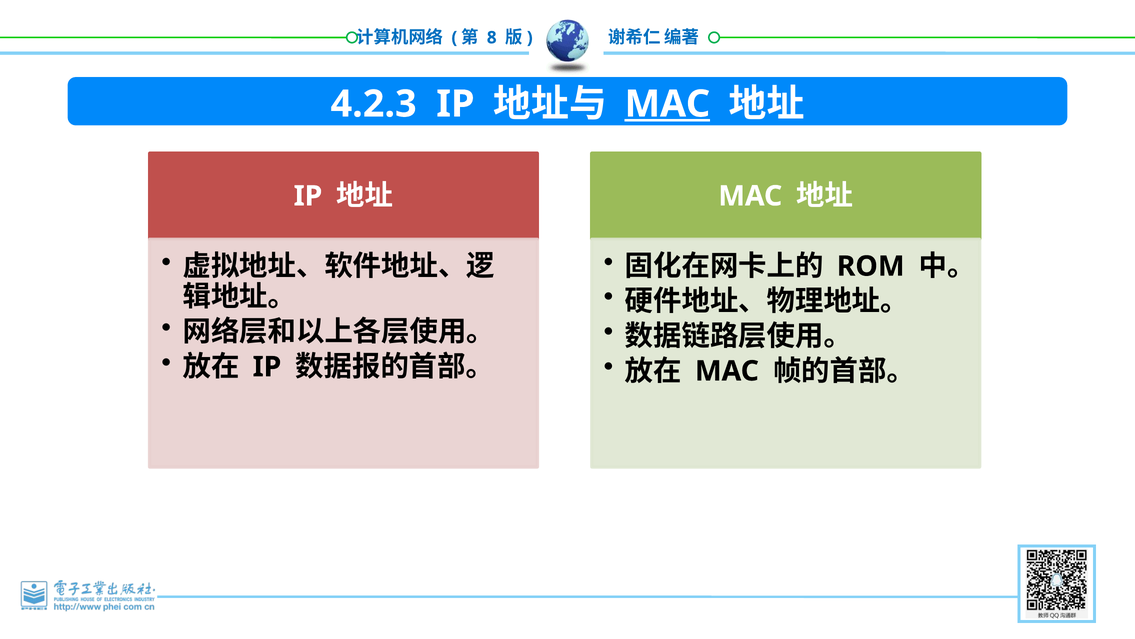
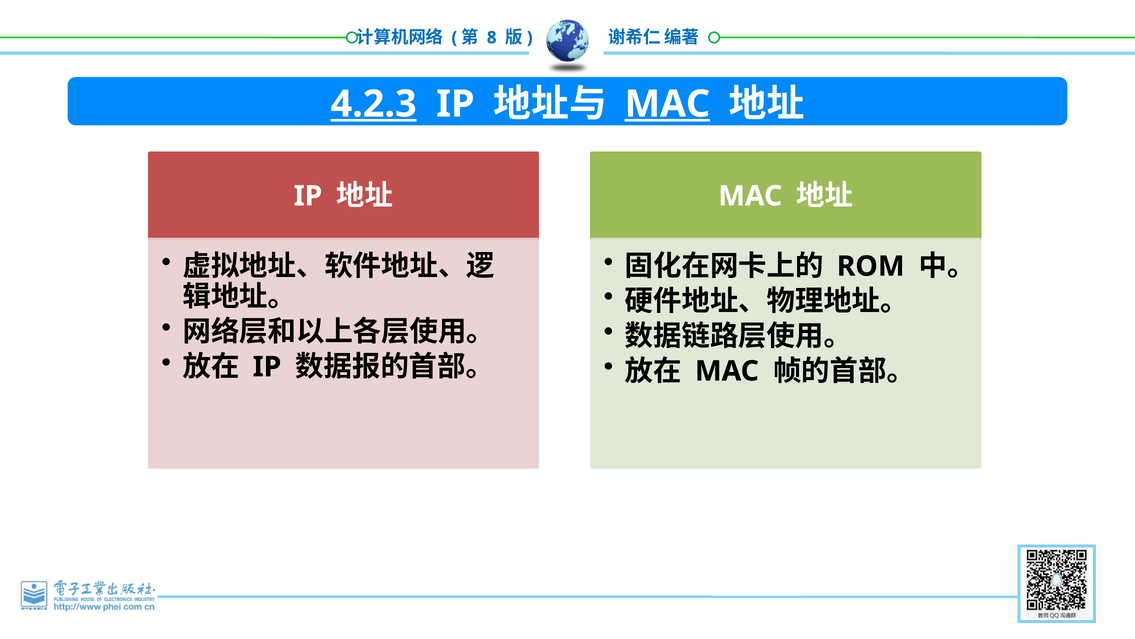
4.2.3 underline: none -> present
